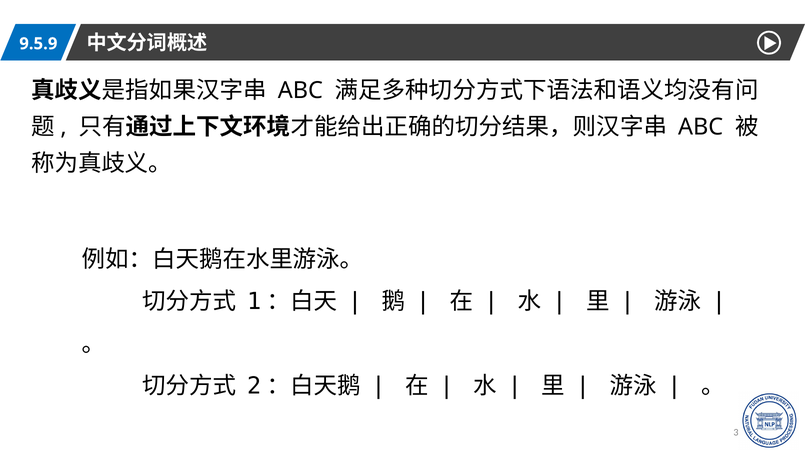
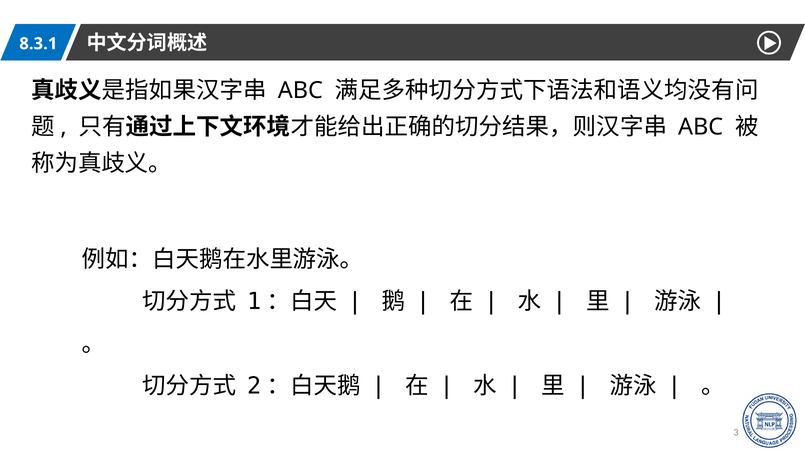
9.5.9: 9.5.9 -> 8.3.1
